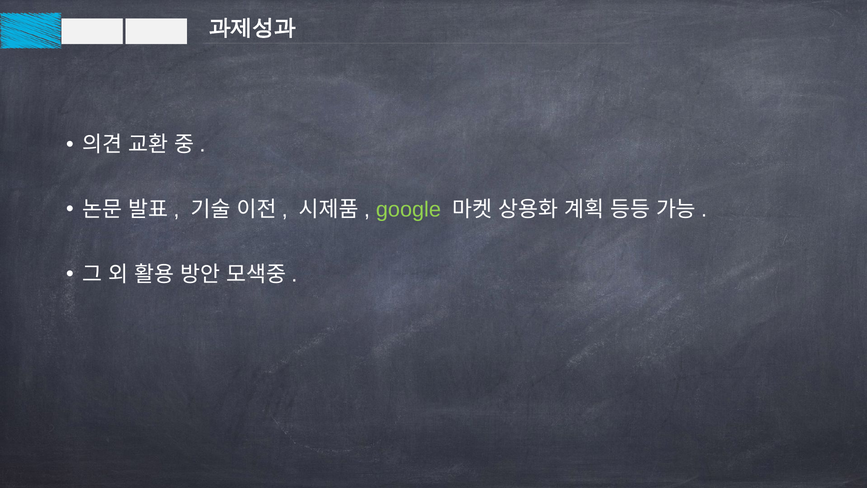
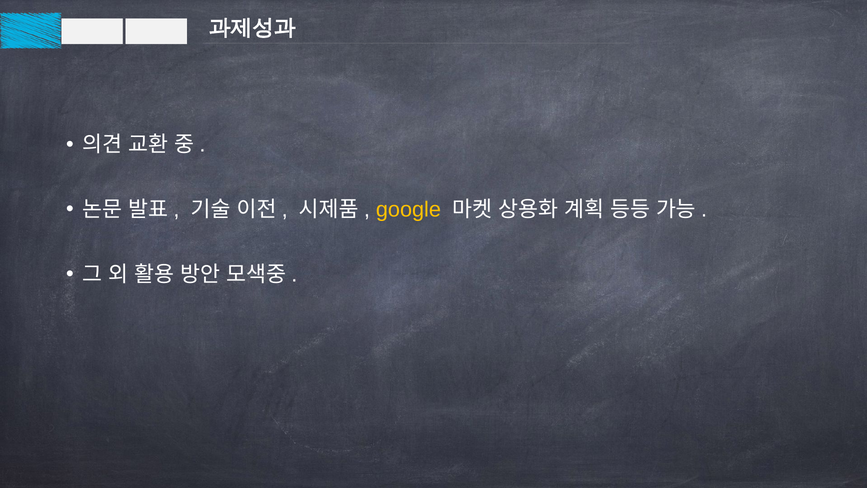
google colour: light green -> yellow
